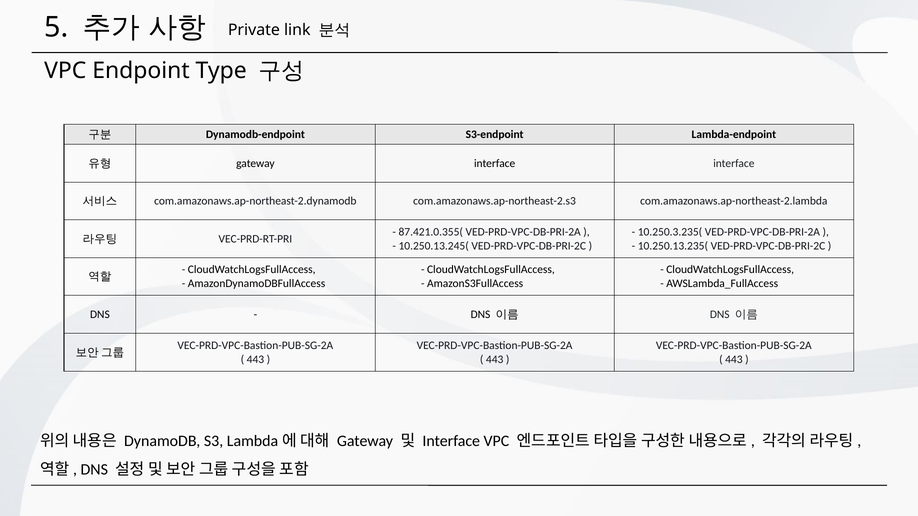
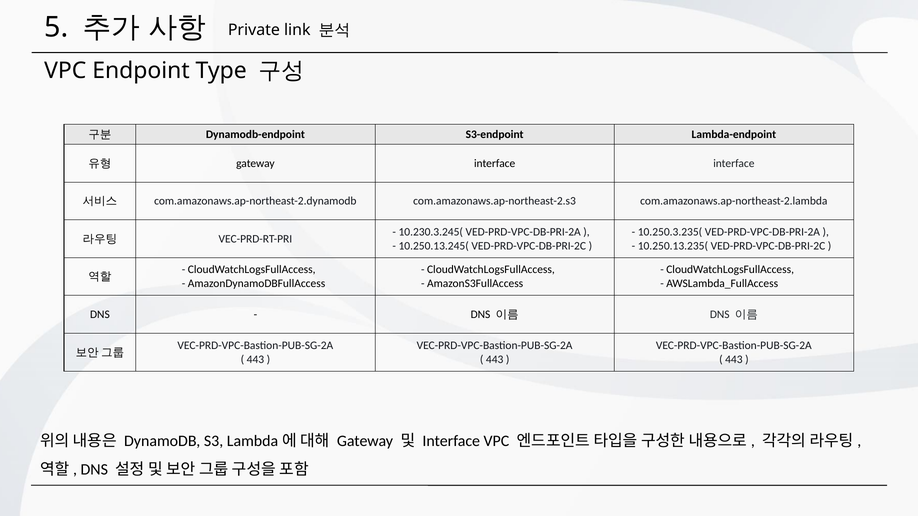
87.421.0.355(: 87.421.0.355( -> 10.230.3.245(
